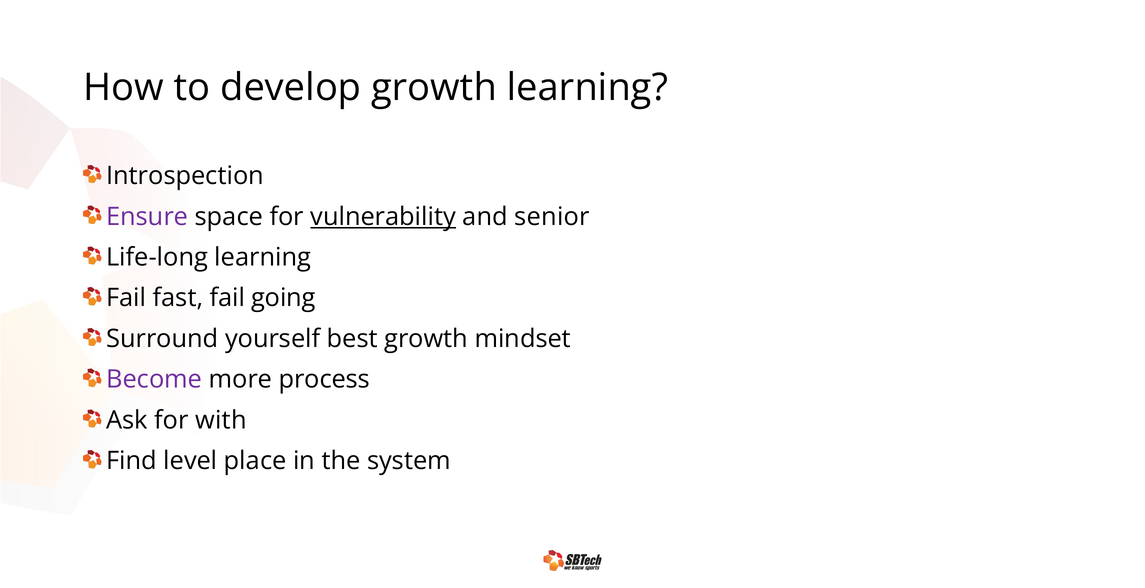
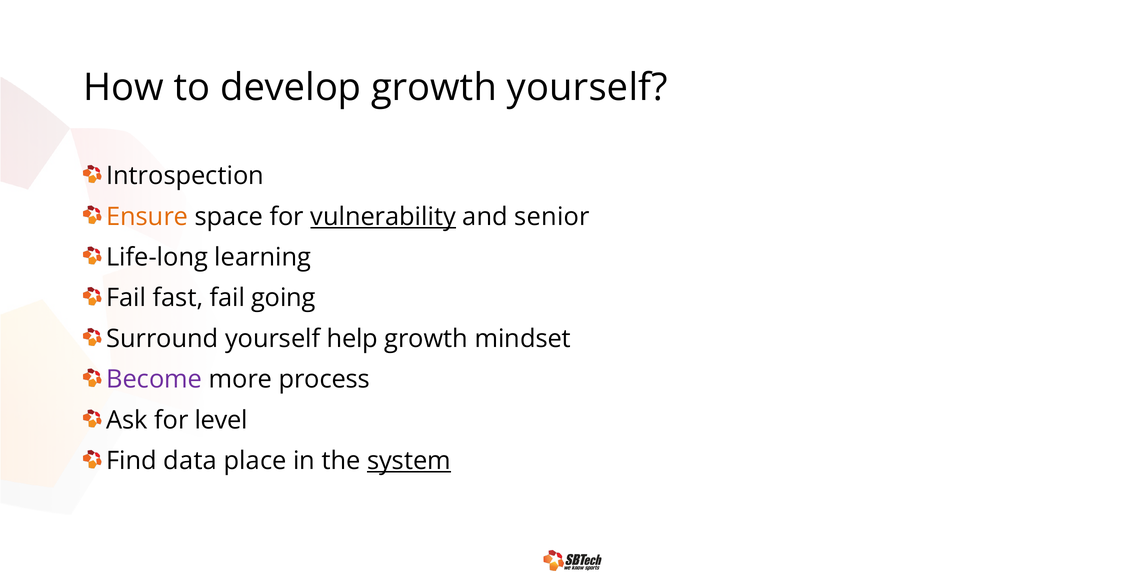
growth learning: learning -> yourself
Ensure colour: purple -> orange
best: best -> help
with: with -> level
level: level -> data
system underline: none -> present
